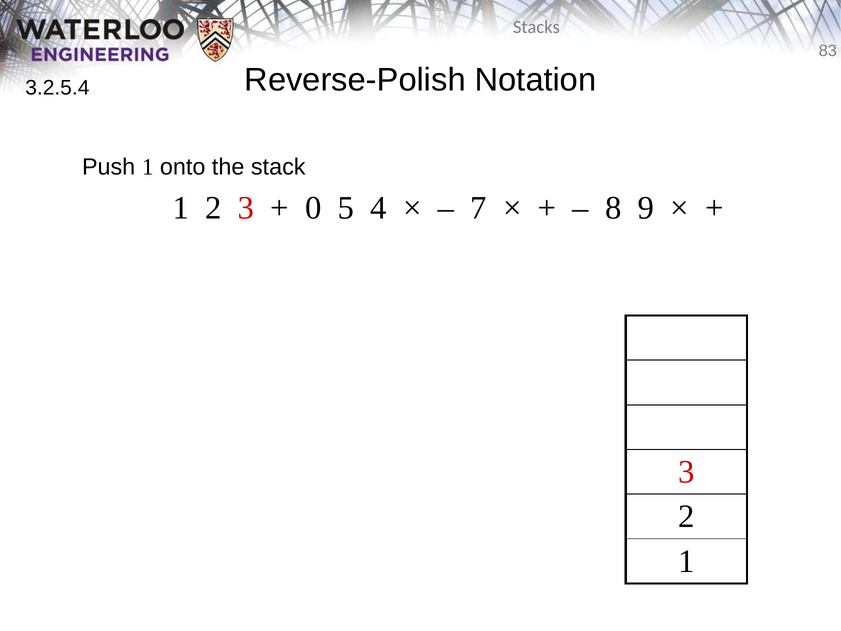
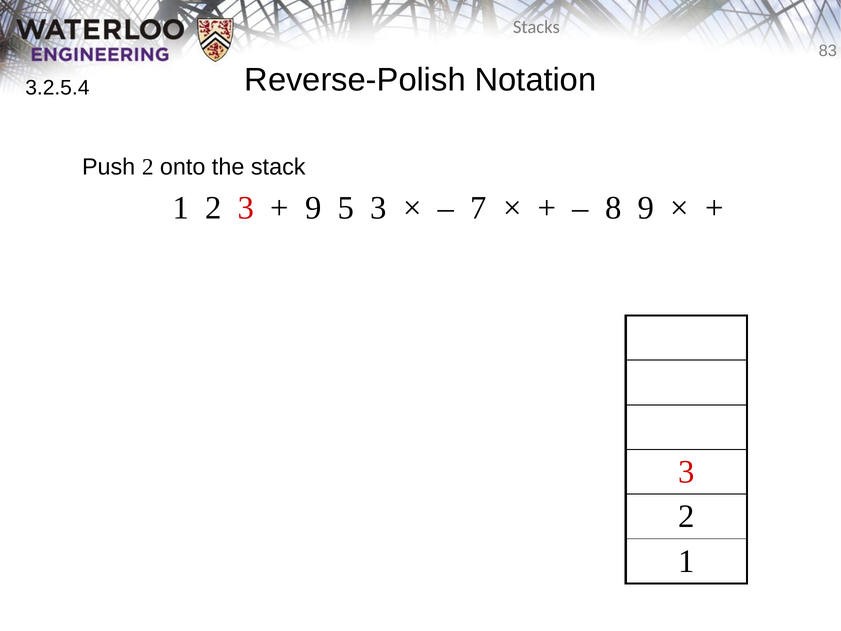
Push 1: 1 -> 2
0 at (313, 208): 0 -> 9
5 4: 4 -> 3
